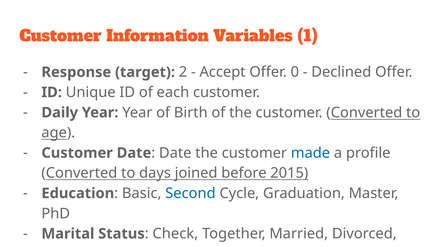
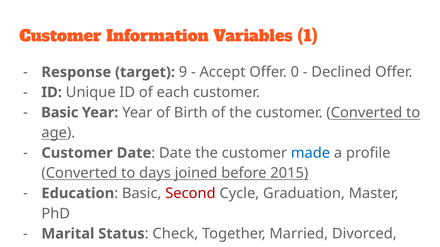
2: 2 -> 9
Daily at (60, 113): Daily -> Basic
Second colour: blue -> red
